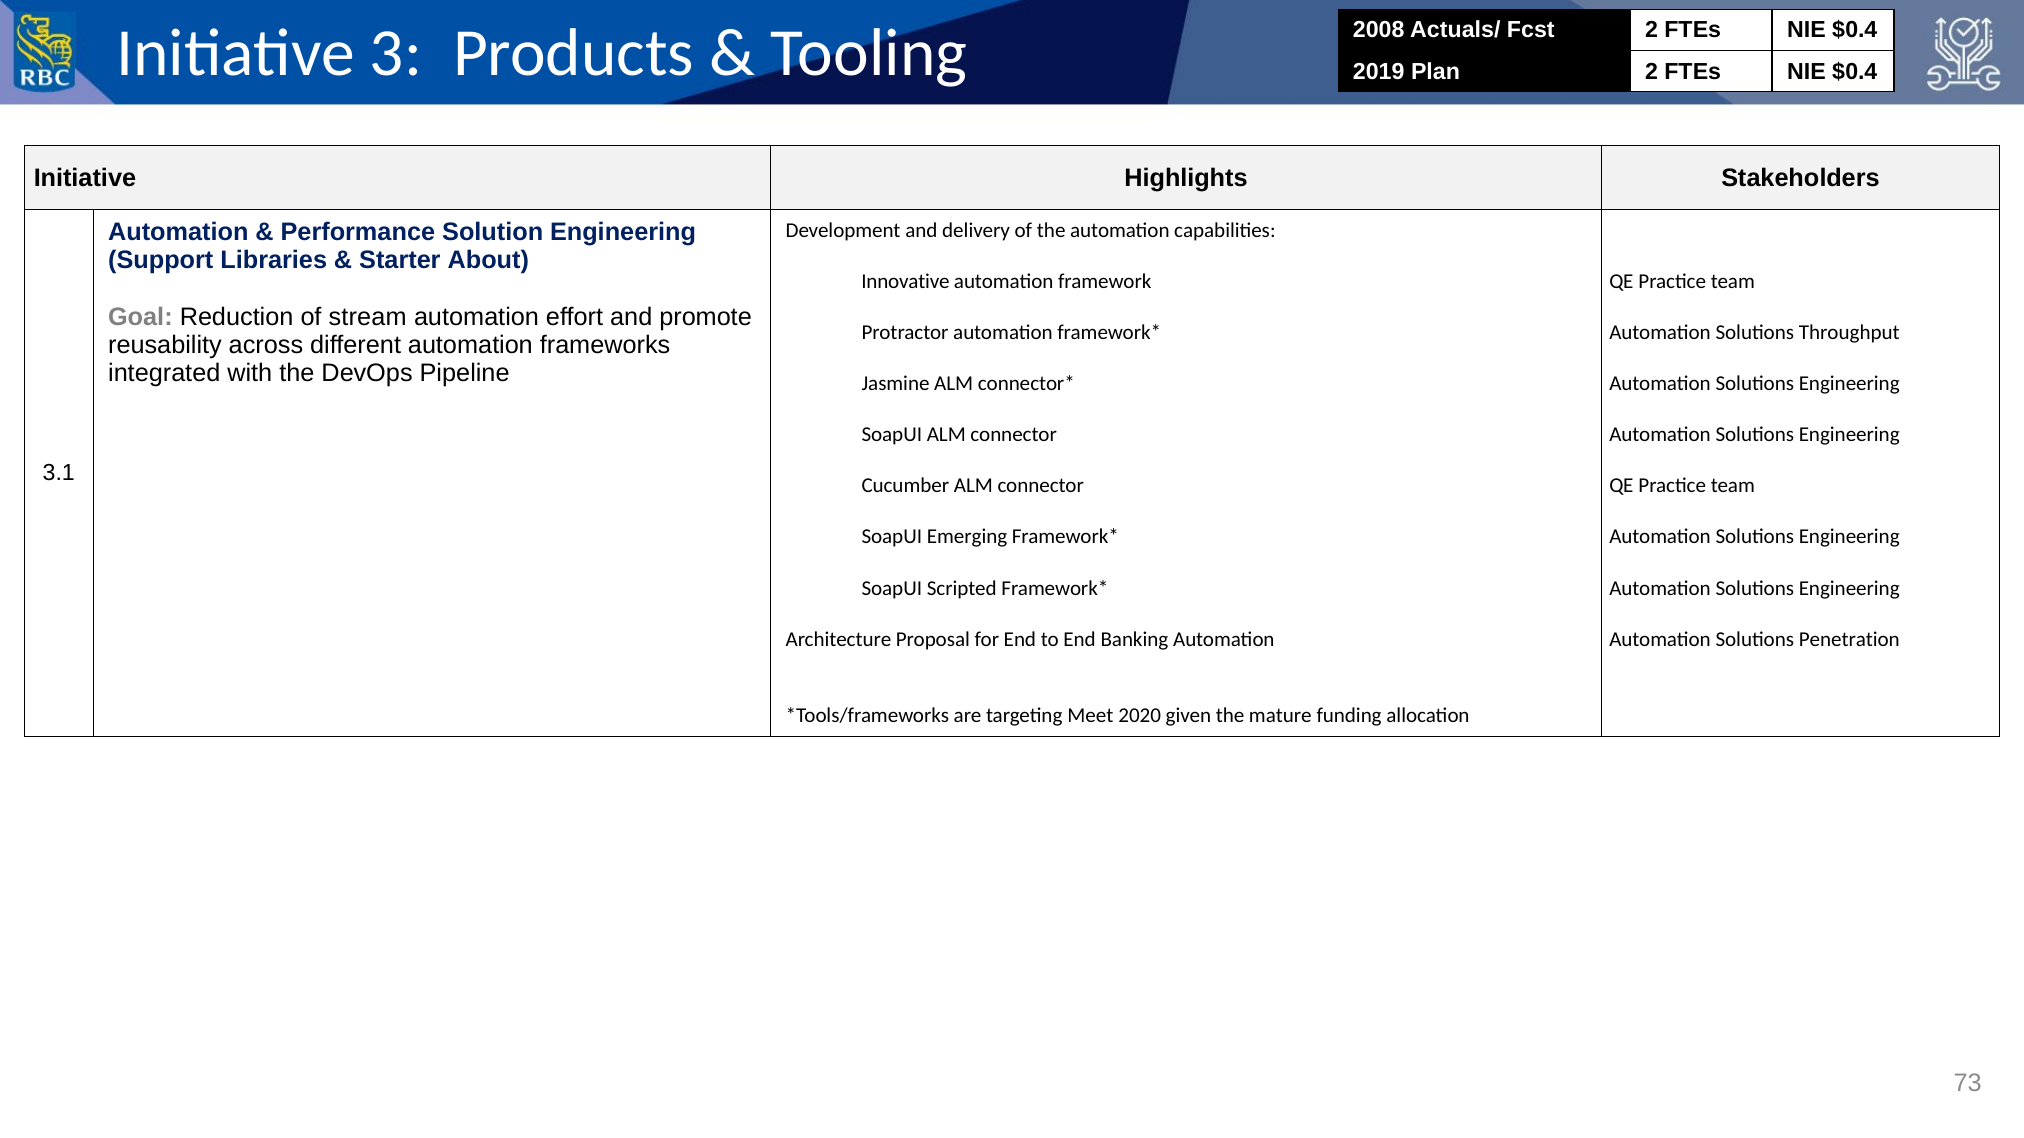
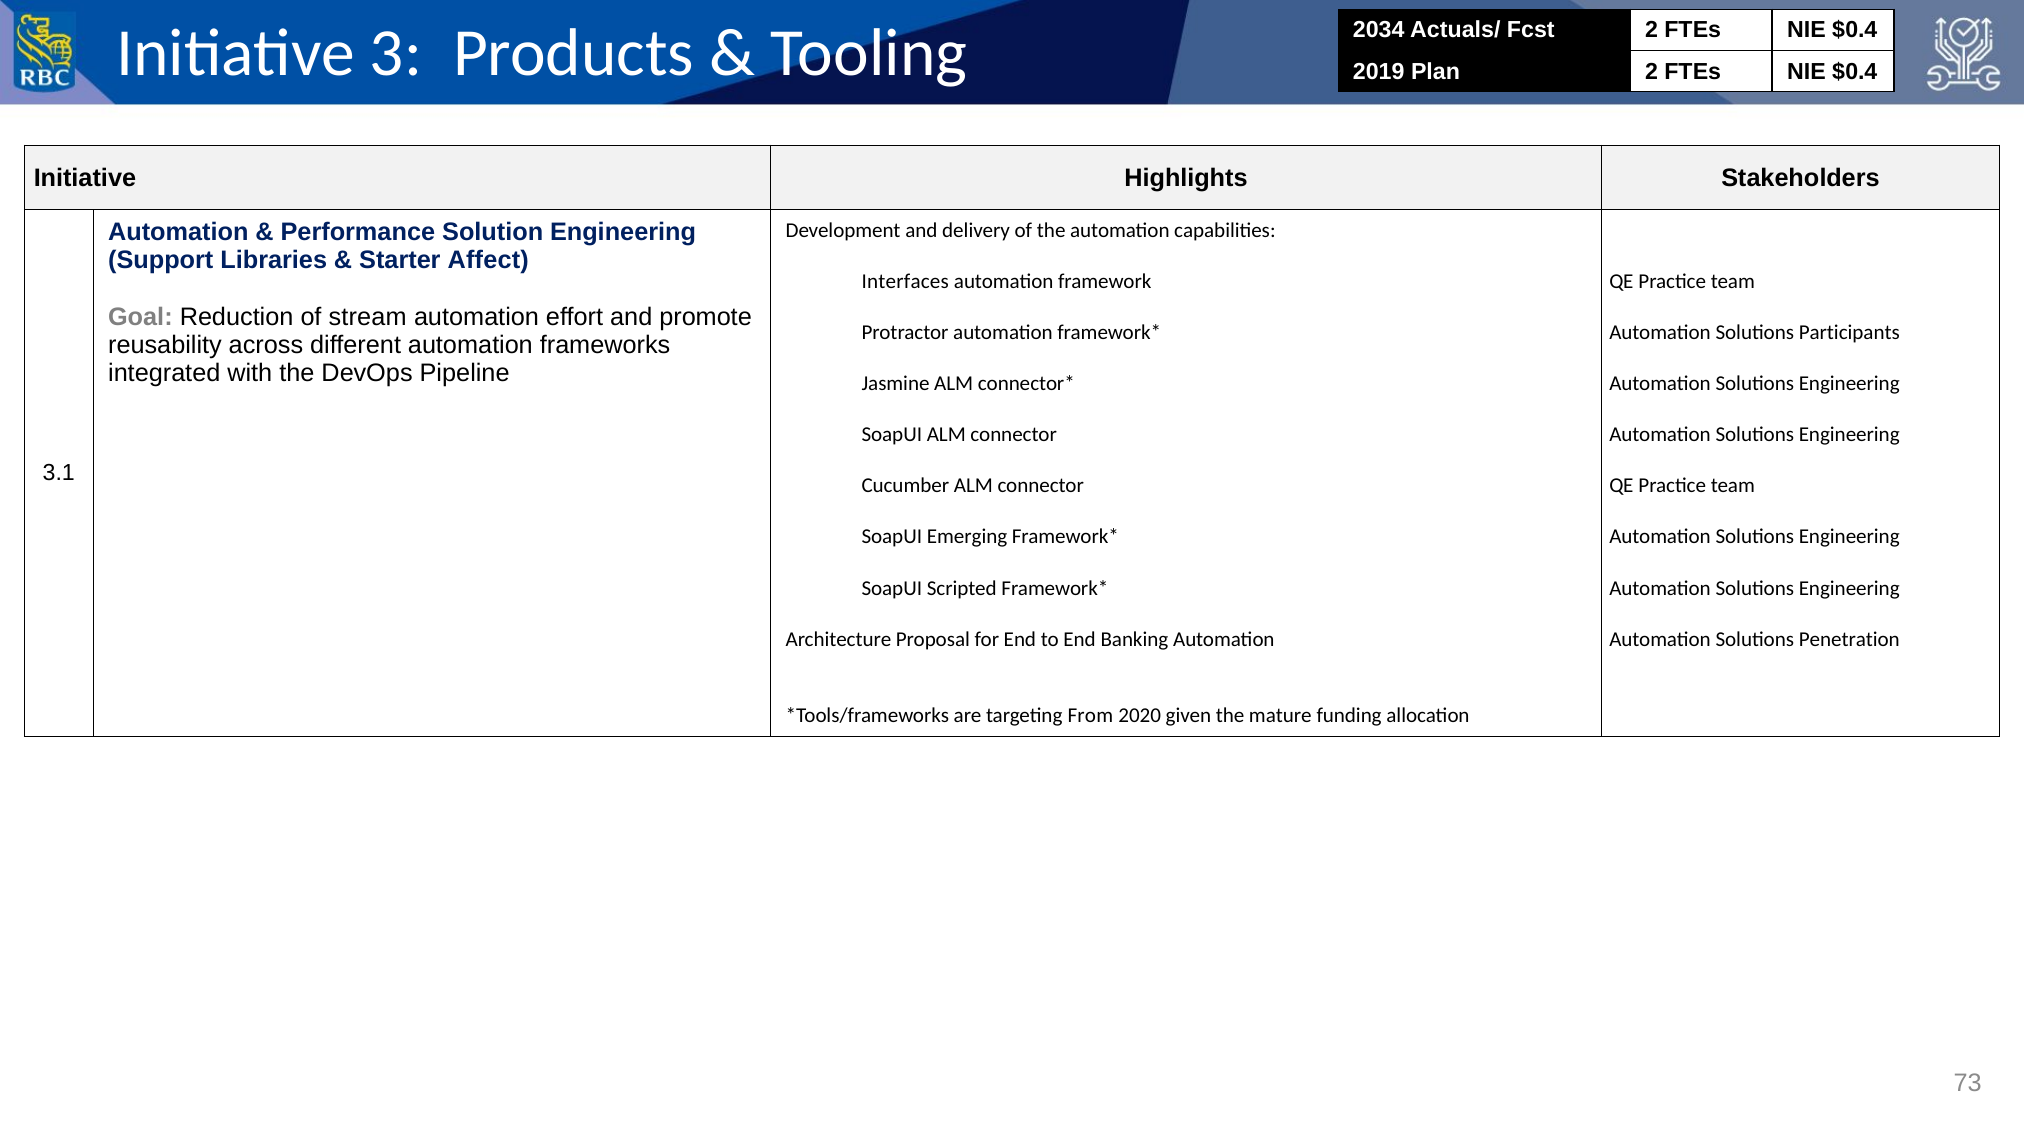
2008: 2008 -> 2034
About: About -> Affect
Innovative: Innovative -> Interfaces
Throughput: Throughput -> Participants
Meet: Meet -> From
